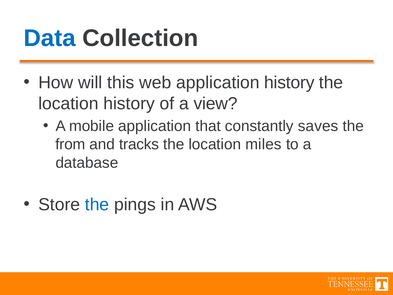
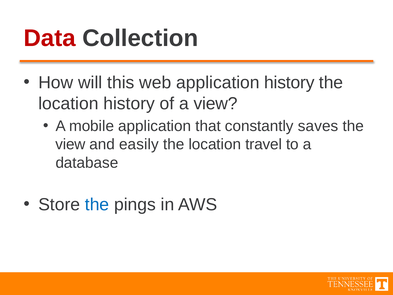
Data colour: blue -> red
from at (70, 144): from -> view
tracks: tracks -> easily
miles: miles -> travel
